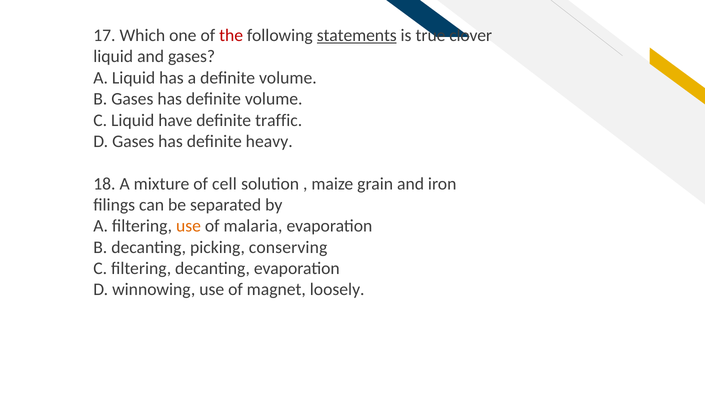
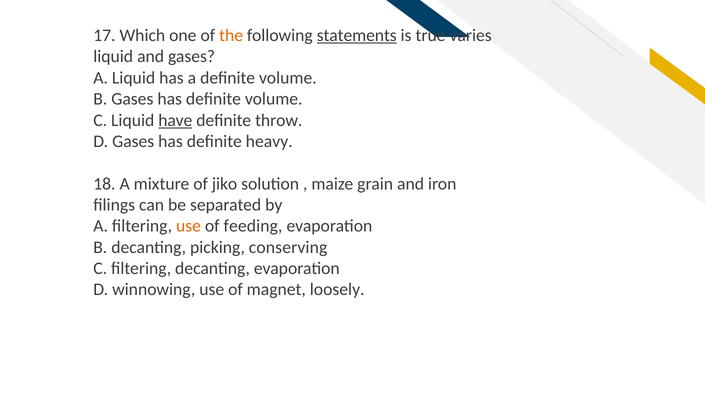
the colour: red -> orange
clover: clover -> varies
have underline: none -> present
traffic: traffic -> throw
cell: cell -> jiko
malaria: malaria -> feeding
